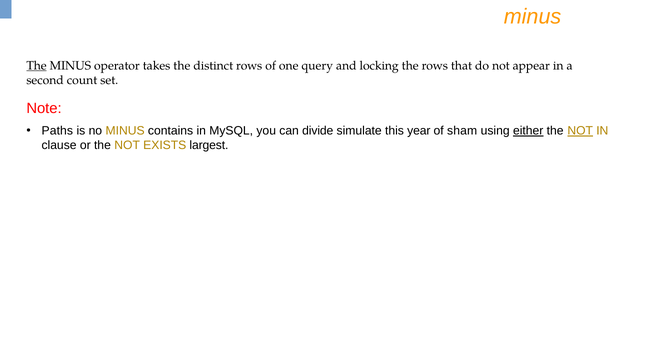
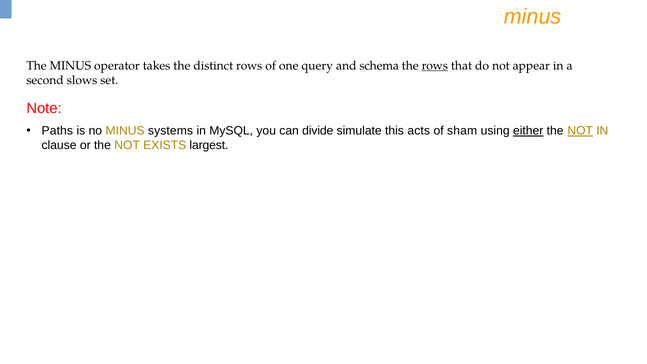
The at (37, 66) underline: present -> none
locking: locking -> schema
rows at (435, 66) underline: none -> present
count: count -> slows
contains: contains -> systems
year: year -> acts
